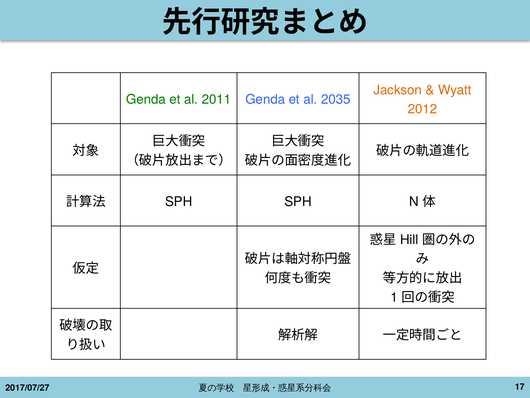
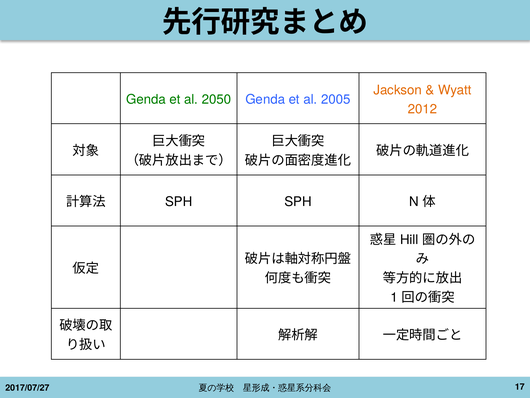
2011: 2011 -> 2050
2035: 2035 -> 2005
